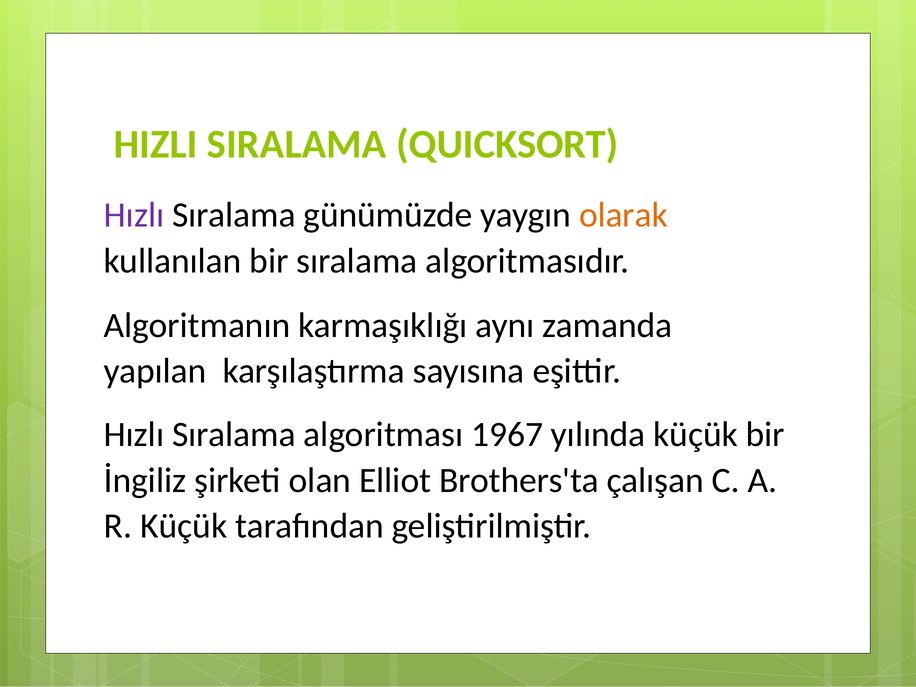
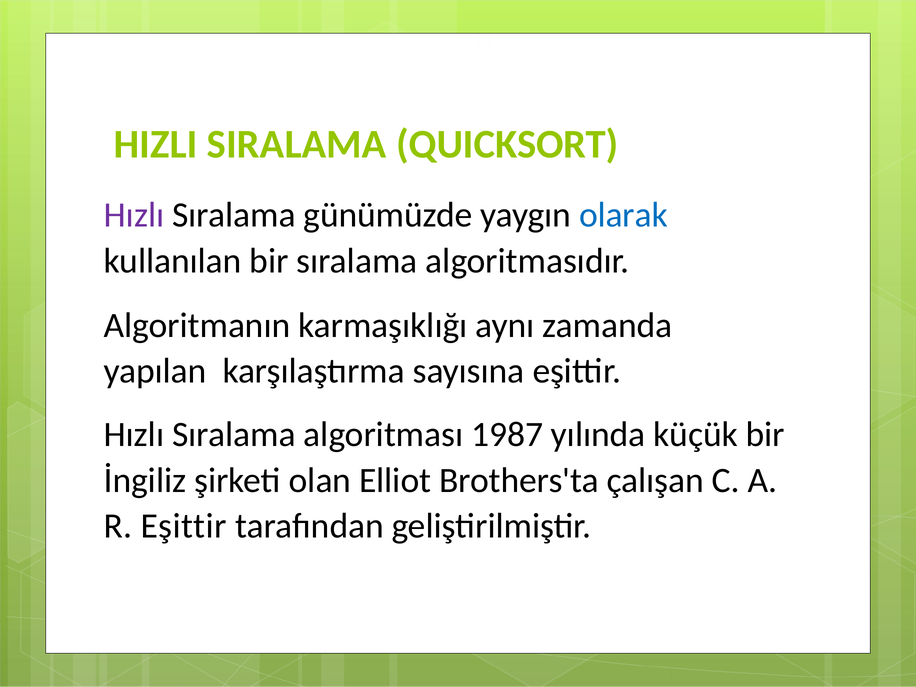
olarak colour: orange -> blue
1967: 1967 -> 1987
R Küçük: Küçük -> Eşittir
